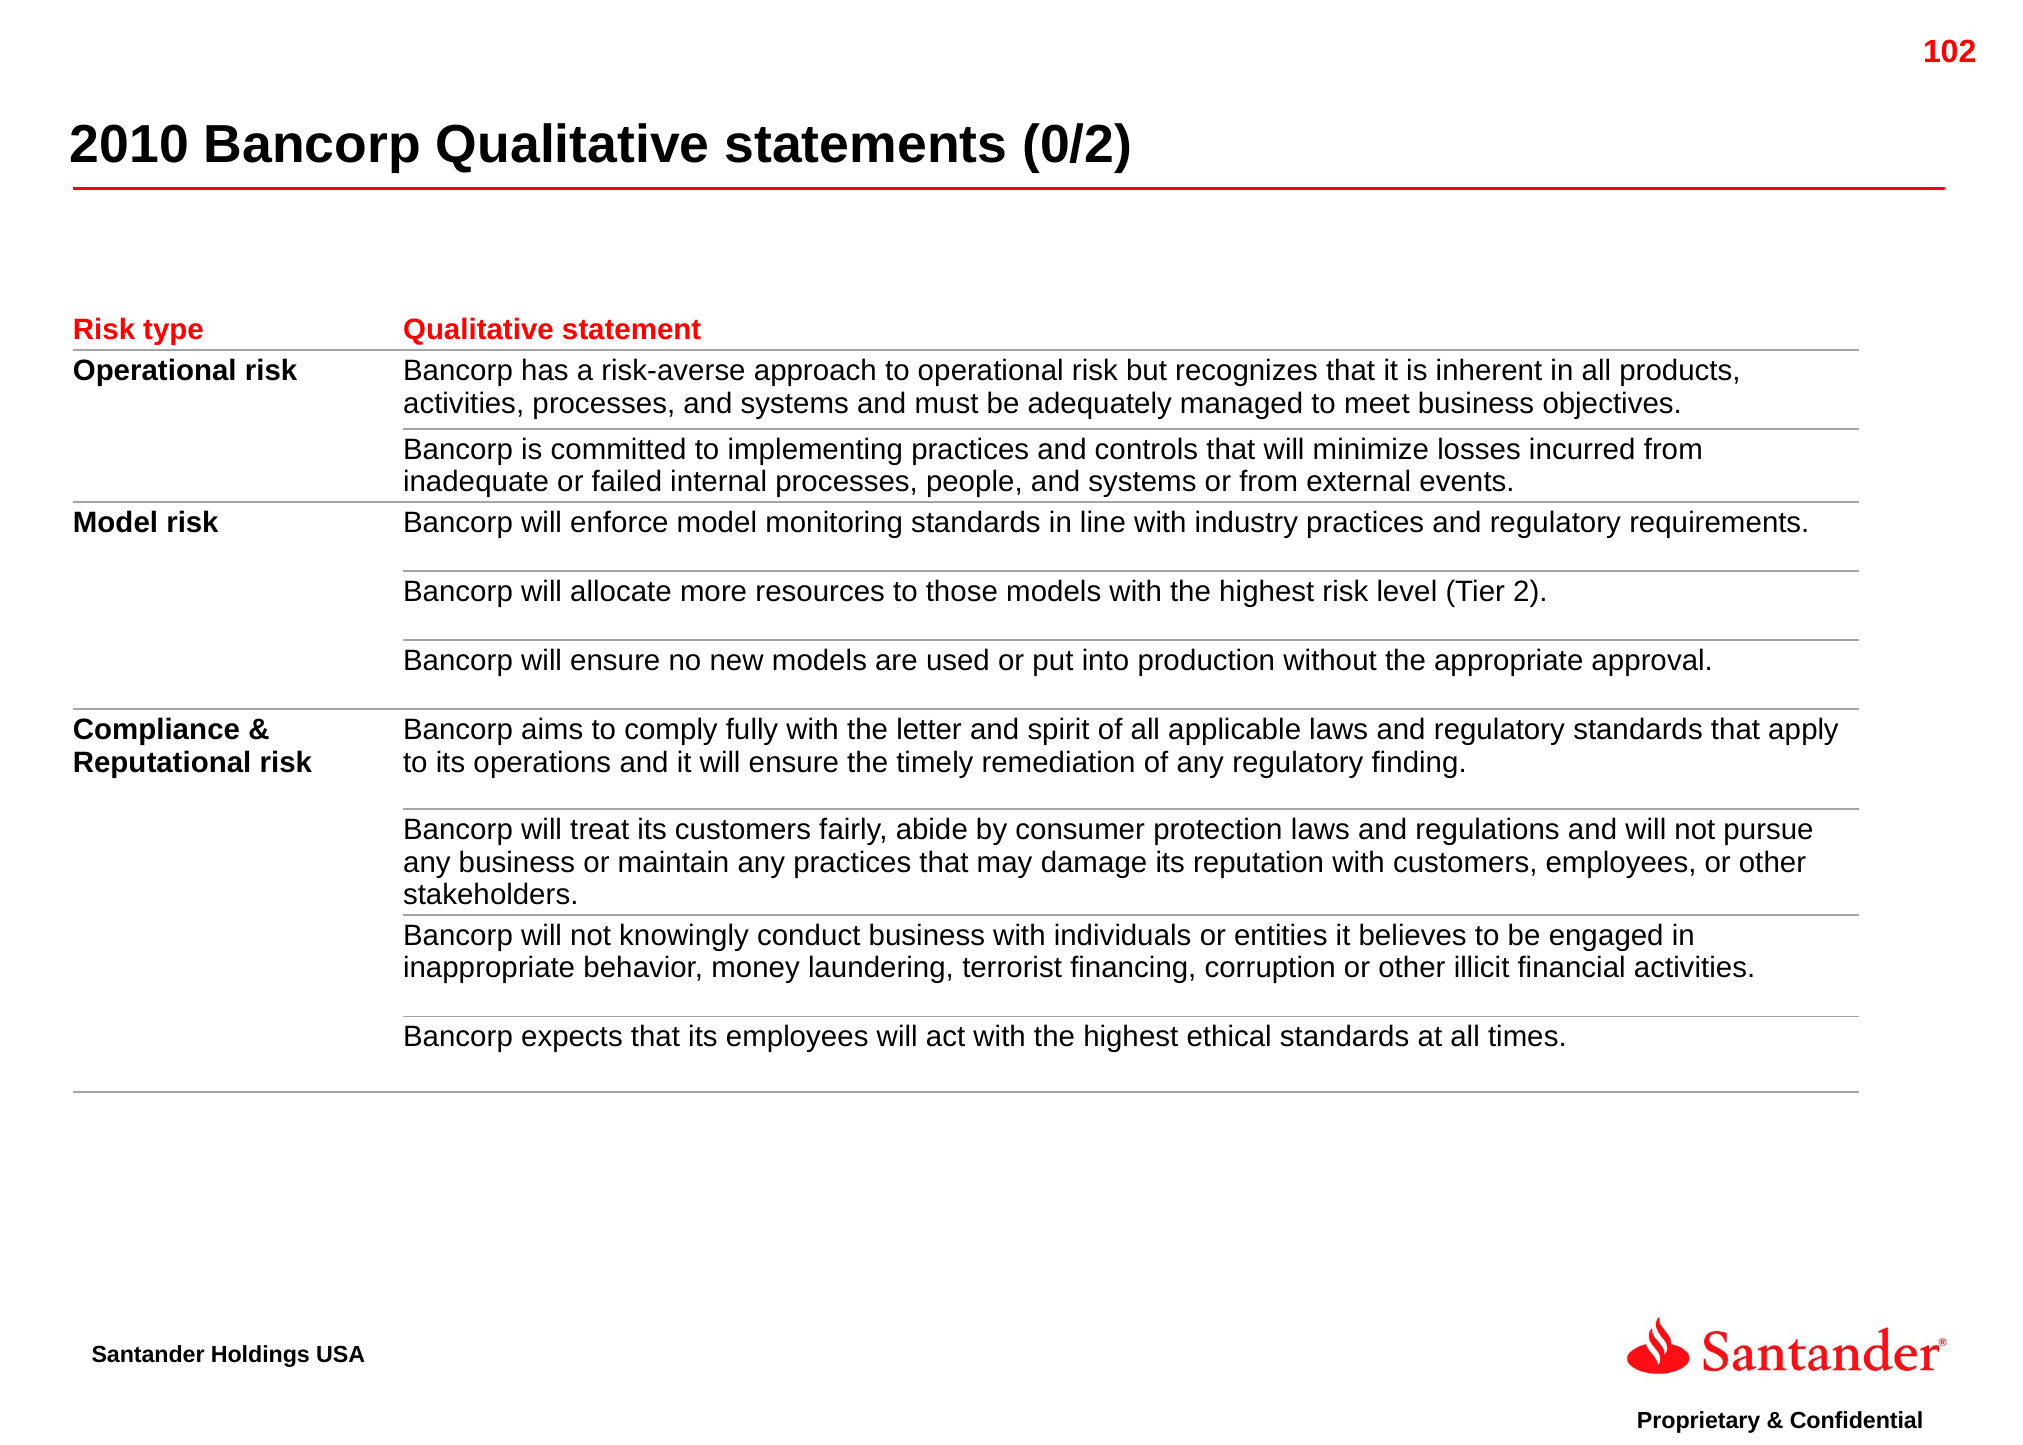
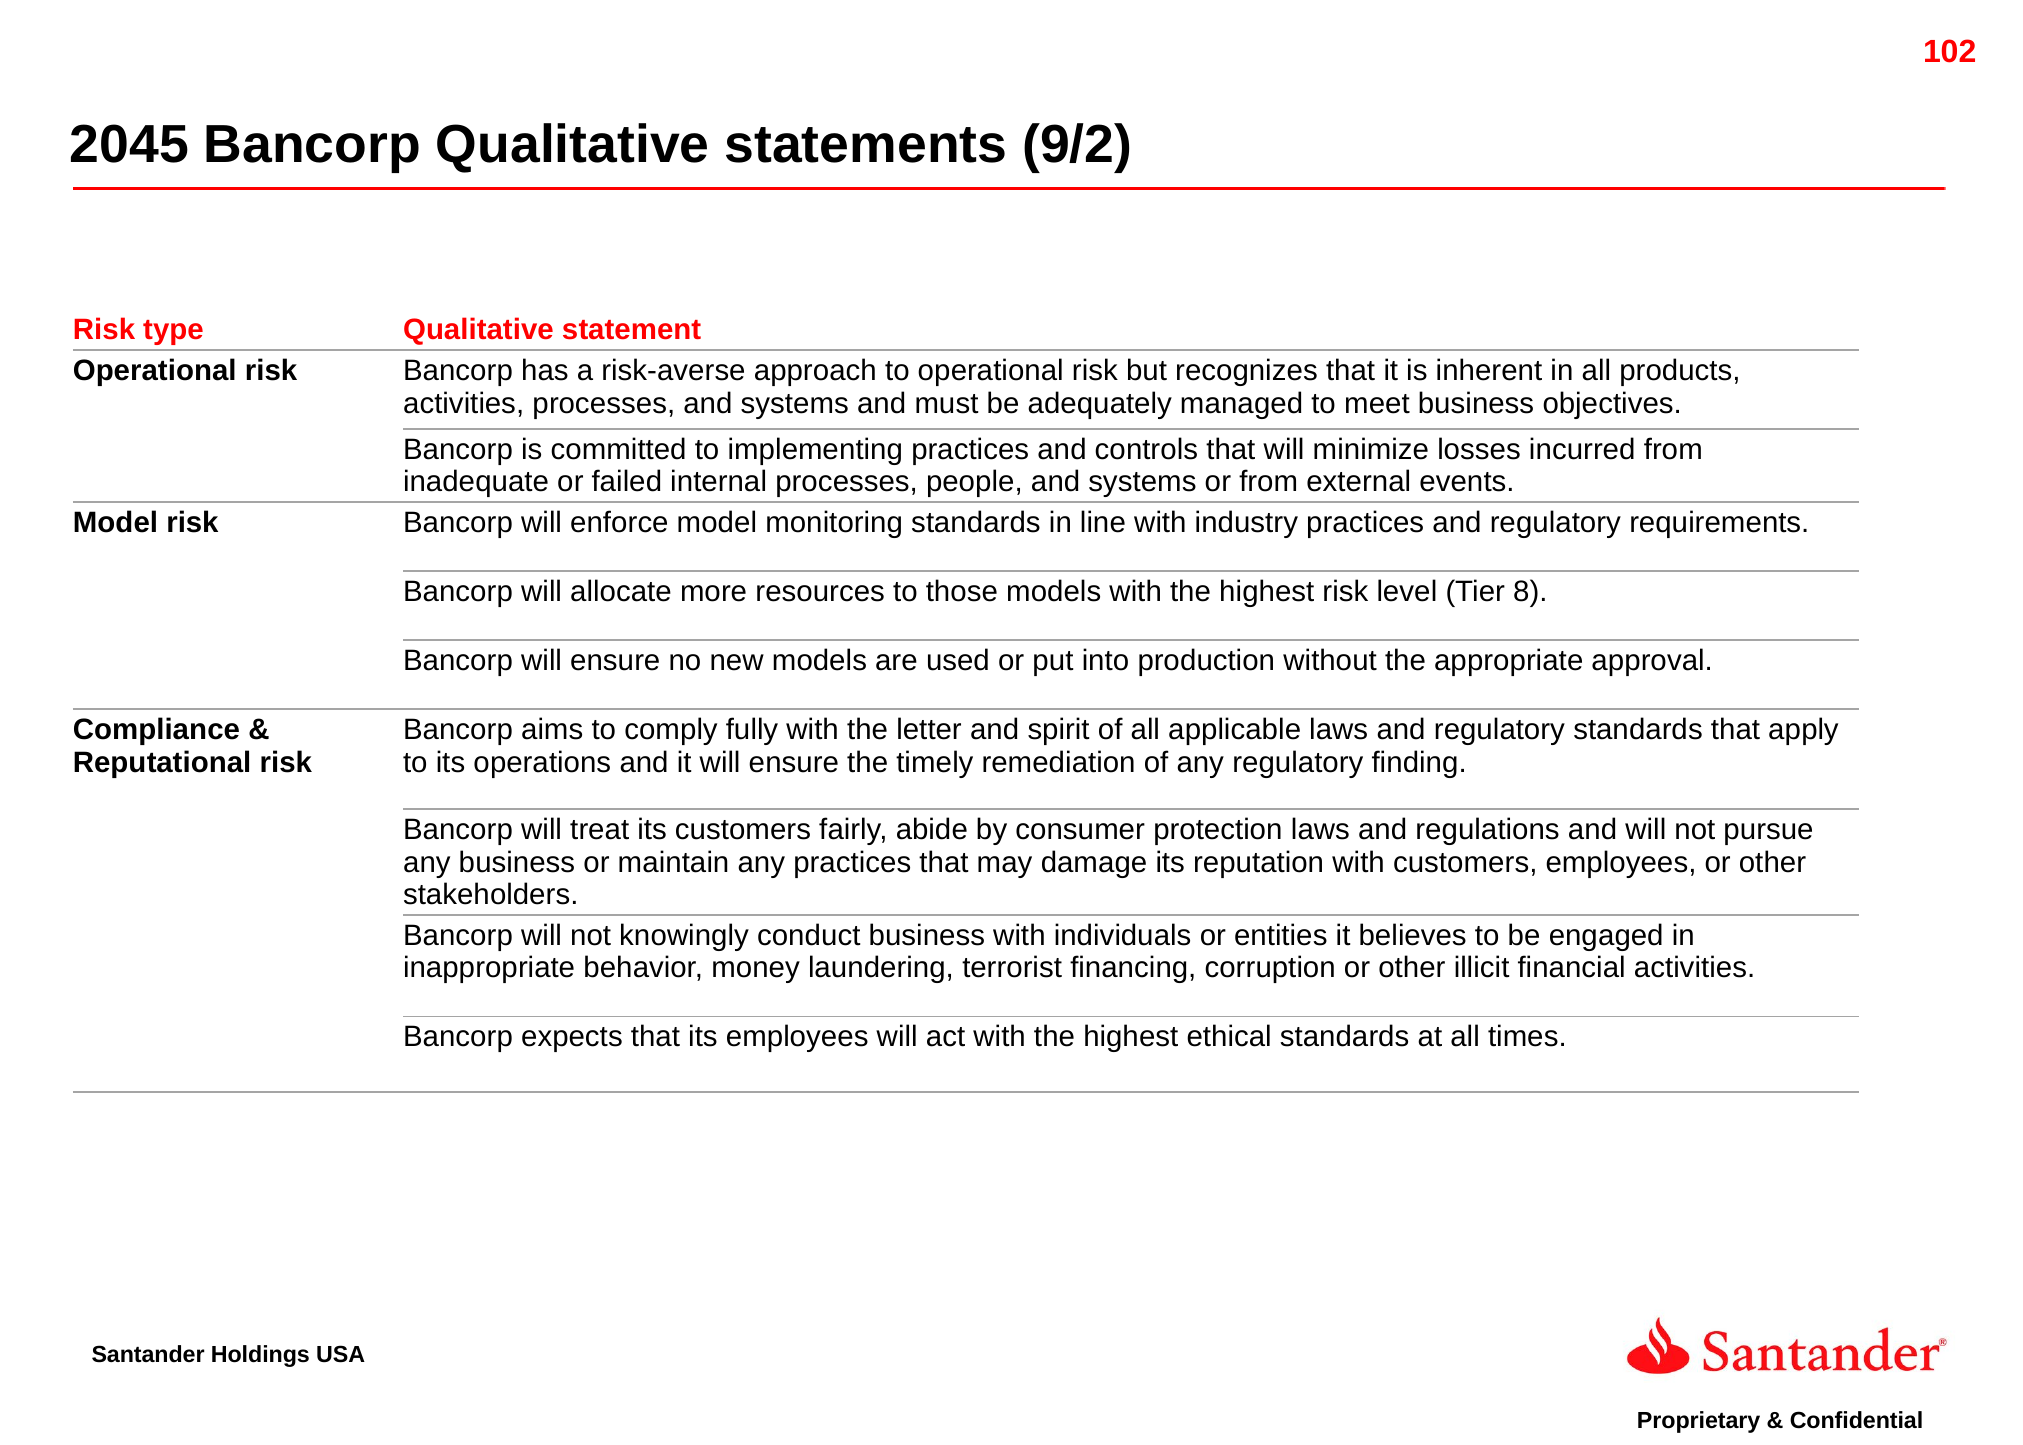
2010: 2010 -> 2045
0/2: 0/2 -> 9/2
2: 2 -> 8
